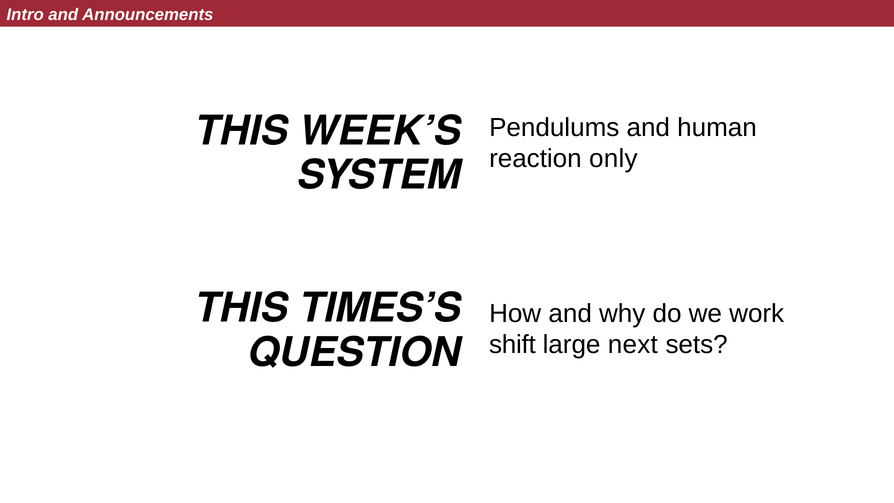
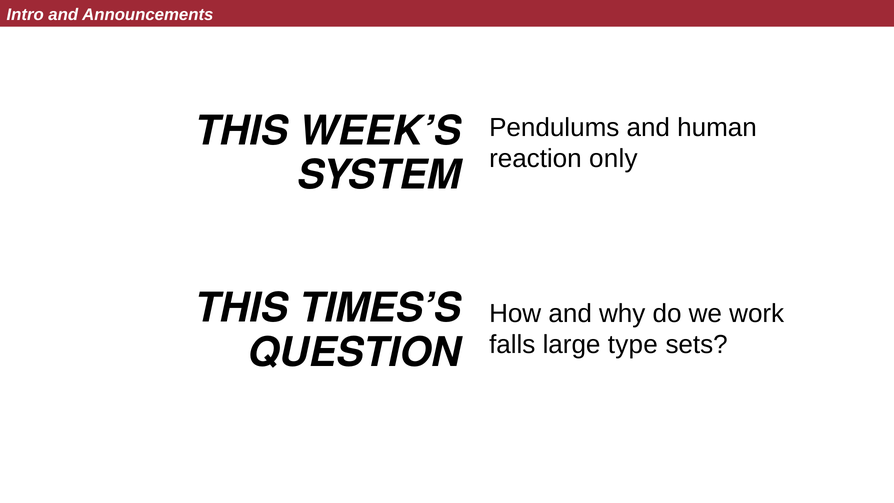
shift: shift -> falls
next: next -> type
